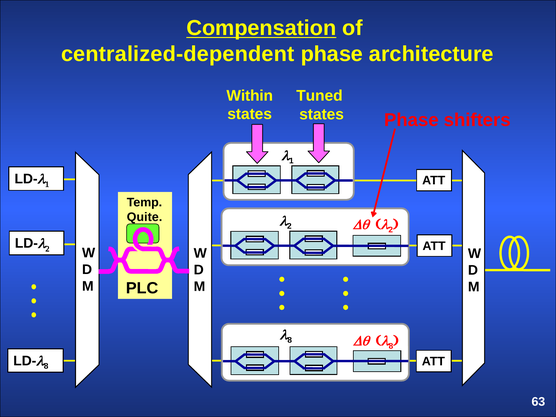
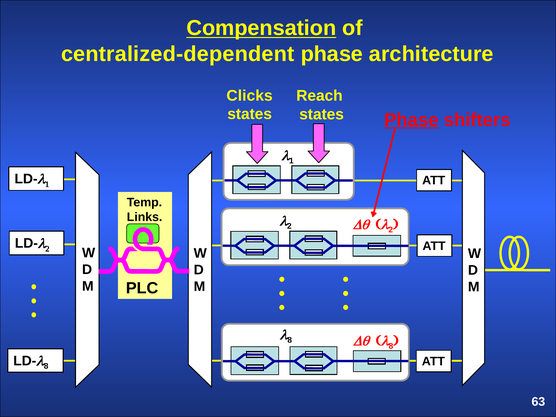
Within: Within -> Clicks
Tuned: Tuned -> Reach
Phase at (411, 120) underline: none -> present
Quite: Quite -> Links
